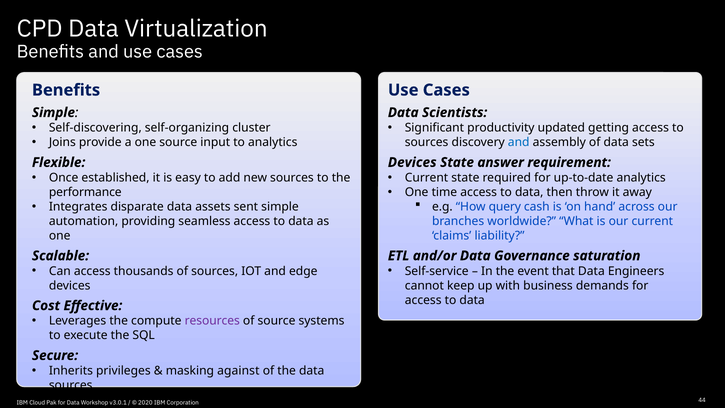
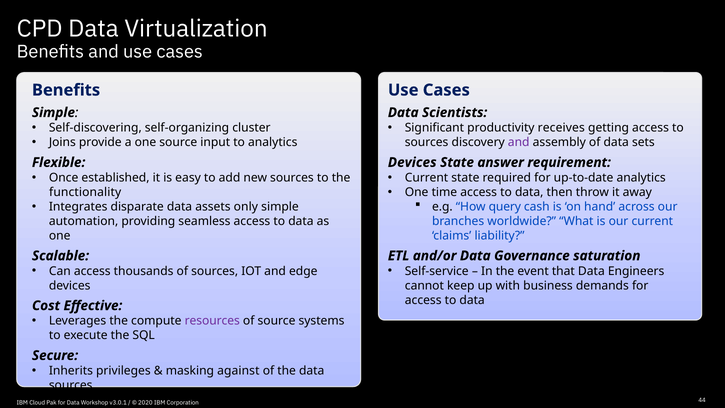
updated: updated -> receives
and at (519, 142) colour: blue -> purple
performance: performance -> functionality
sent: sent -> only
